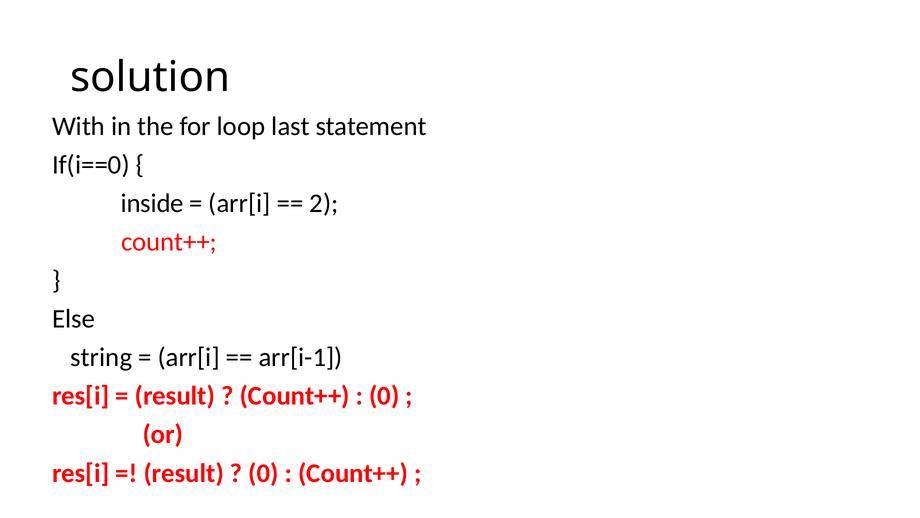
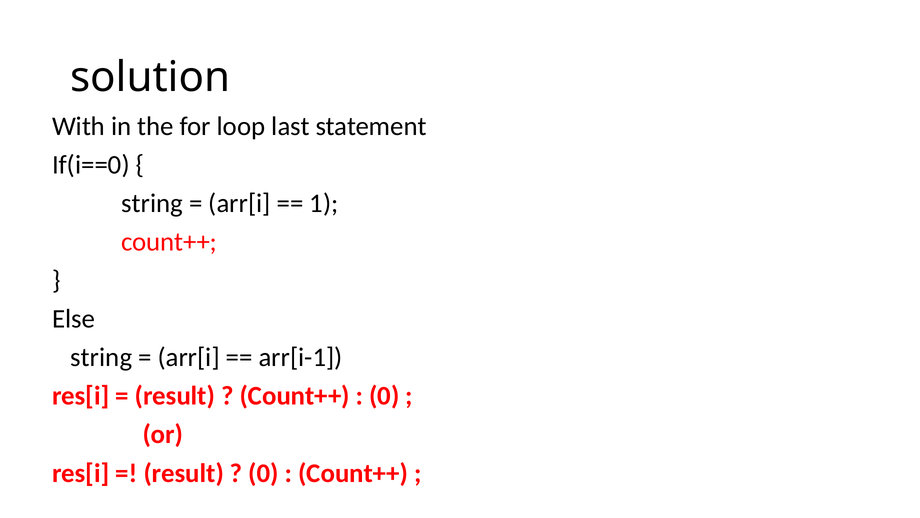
inside at (152, 203): inside -> string
2: 2 -> 1
